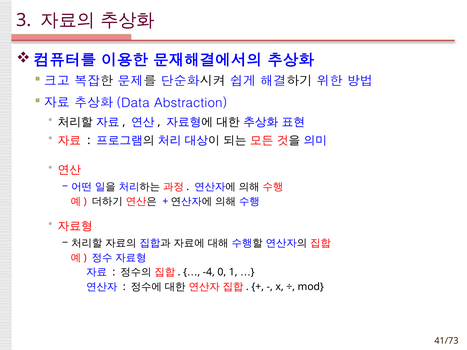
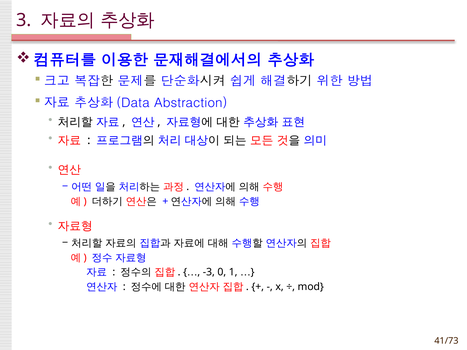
-4: -4 -> -3
